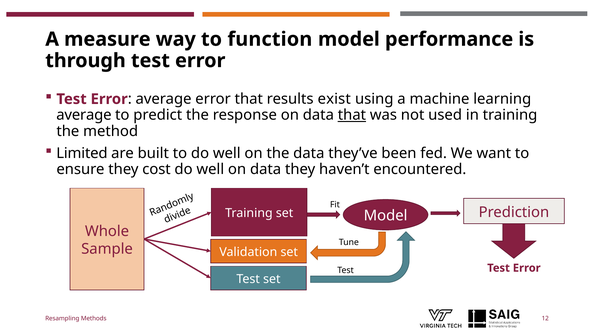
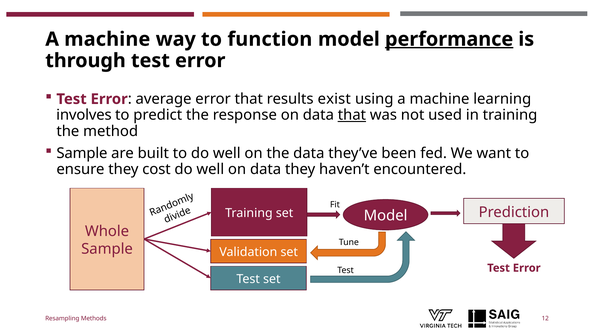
measure at (107, 39): measure -> machine
performance underline: none -> present
average at (84, 115): average -> involves
Limited at (82, 153): Limited -> Sample
